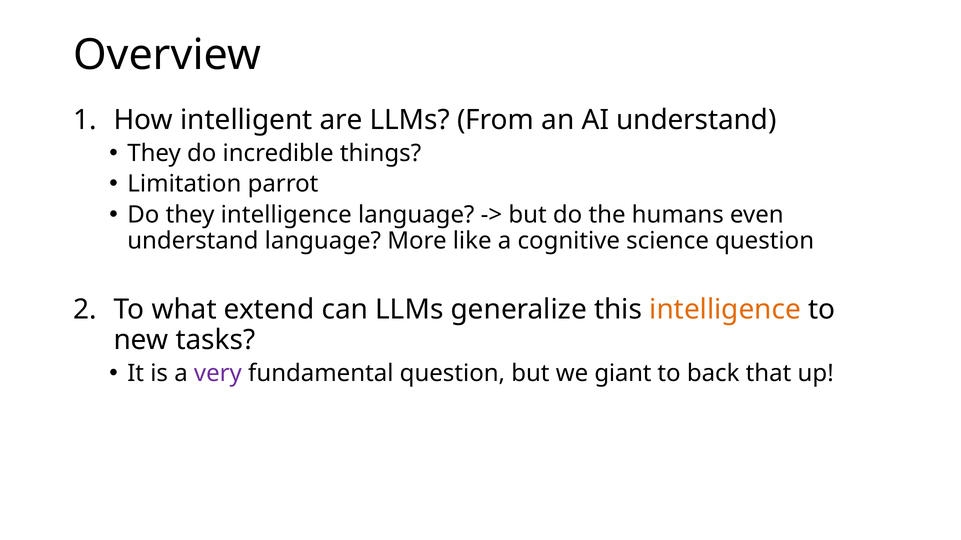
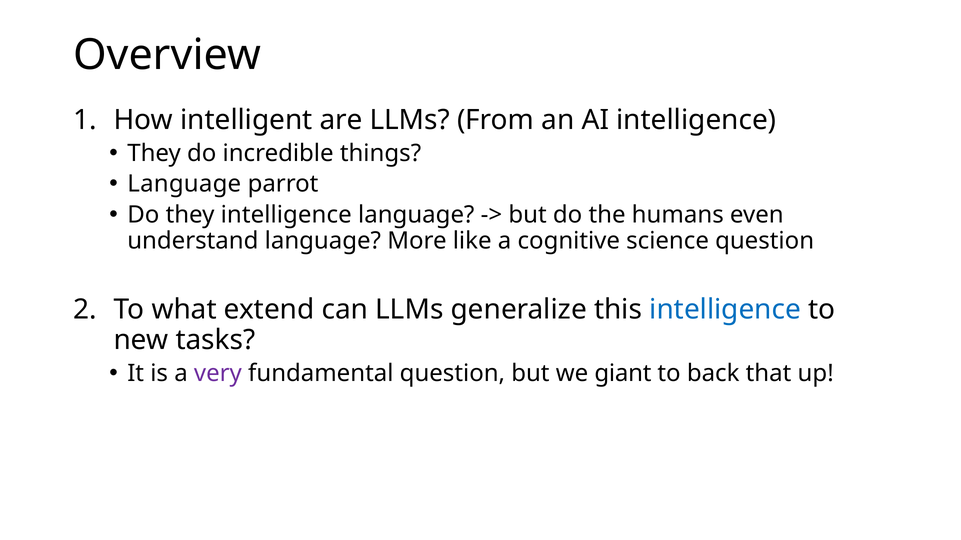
AI understand: understand -> intelligence
Limitation at (184, 184): Limitation -> Language
intelligence at (725, 310) colour: orange -> blue
